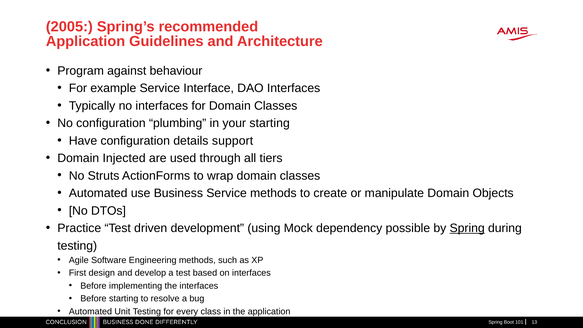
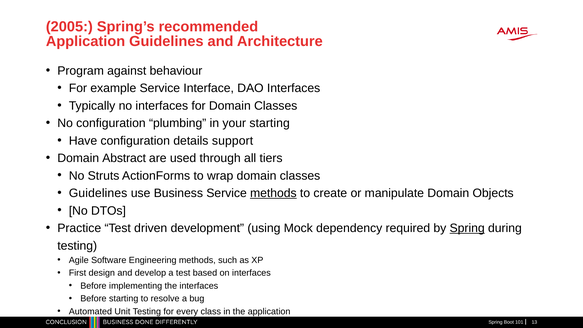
Injected: Injected -> Abstract
Automated at (98, 193): Automated -> Guidelines
methods at (273, 193) underline: none -> present
possible: possible -> required
